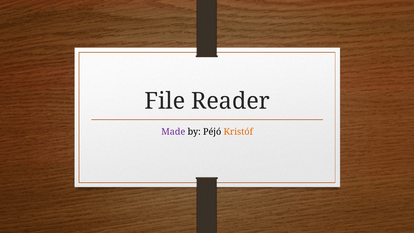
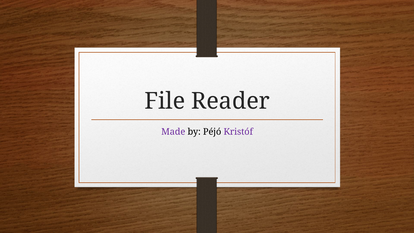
Kristóf colour: orange -> purple
